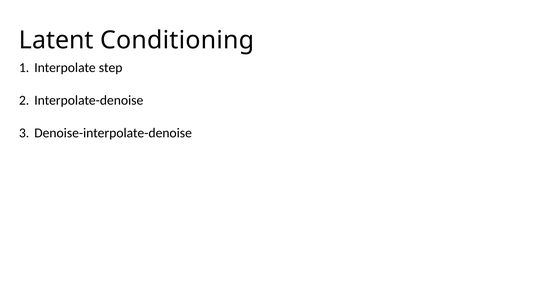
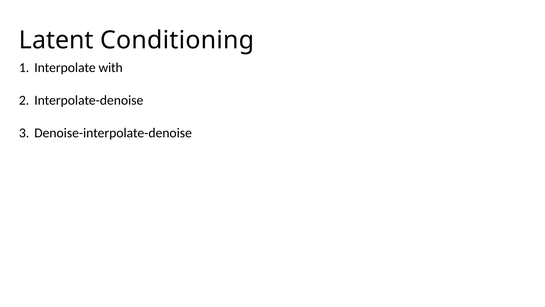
step: step -> with
